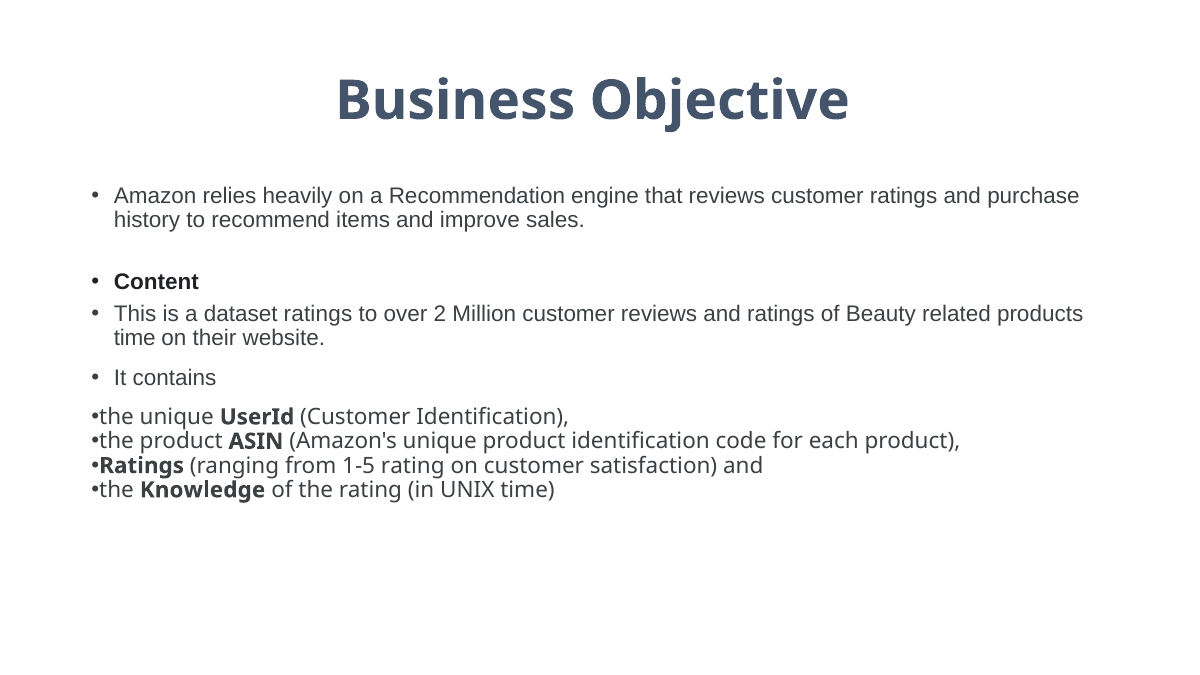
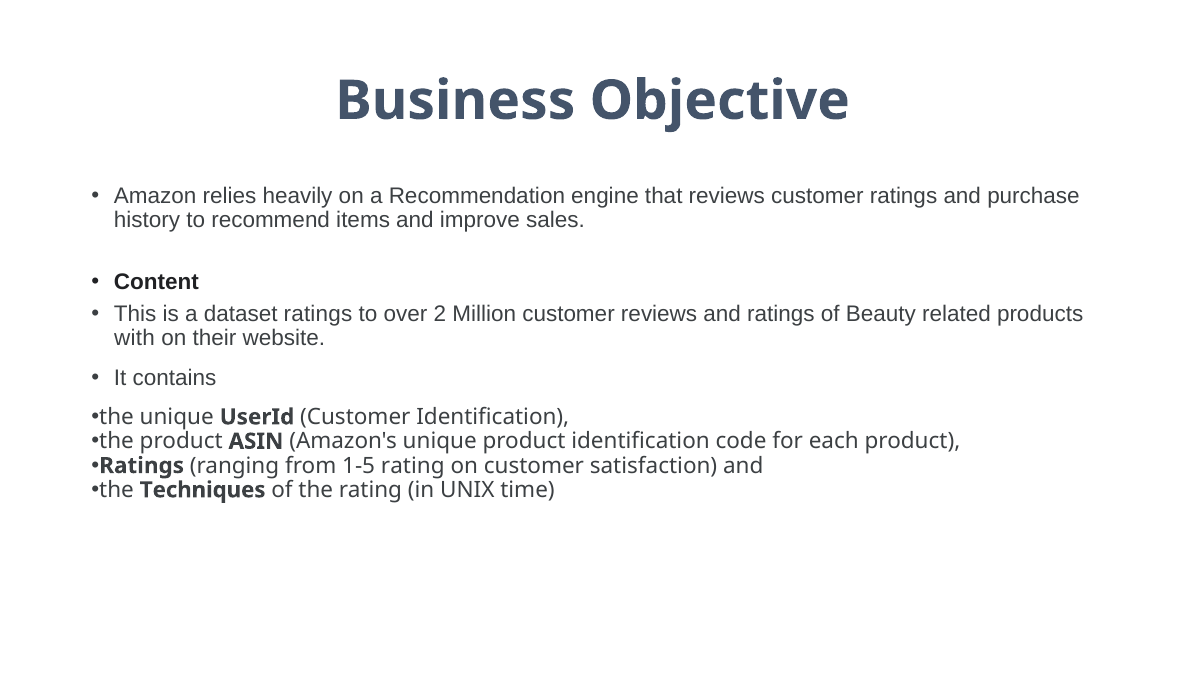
time at (135, 338): time -> with
Knowledge: Knowledge -> Techniques
